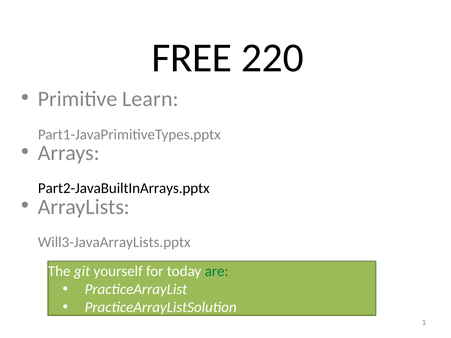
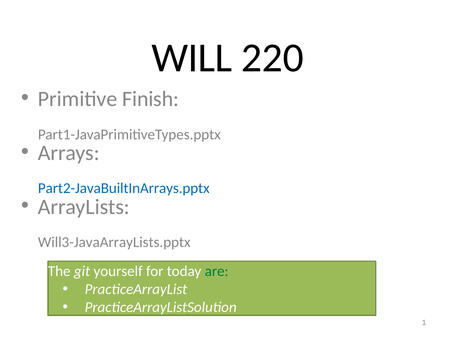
FREE: FREE -> WILL
Learn: Learn -> Finish
Part2-JavaBuiltInArrays.pptx colour: black -> blue
